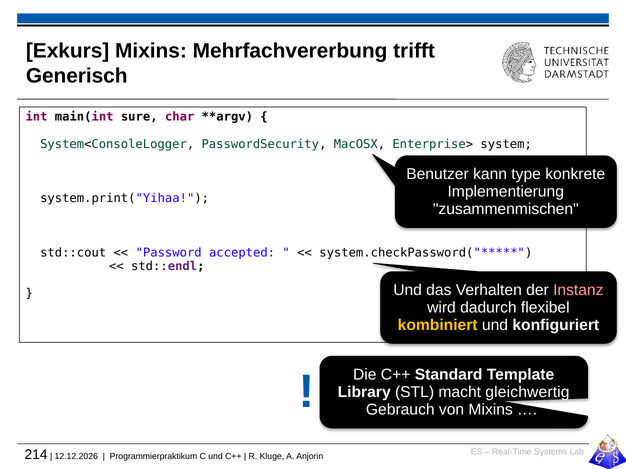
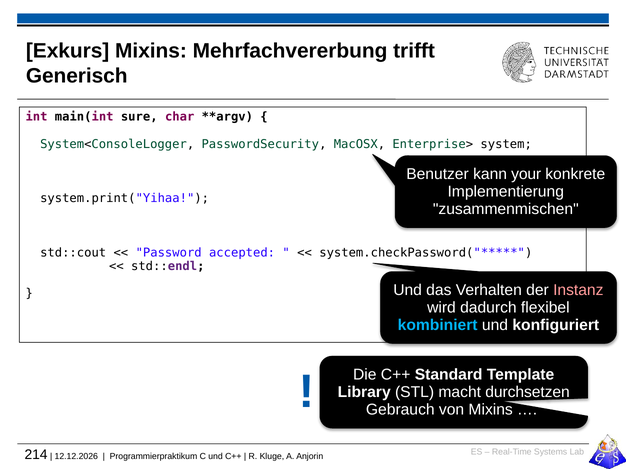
type: type -> your
kombiniert colour: yellow -> light blue
gleichwertig: gleichwertig -> durchsetzen
